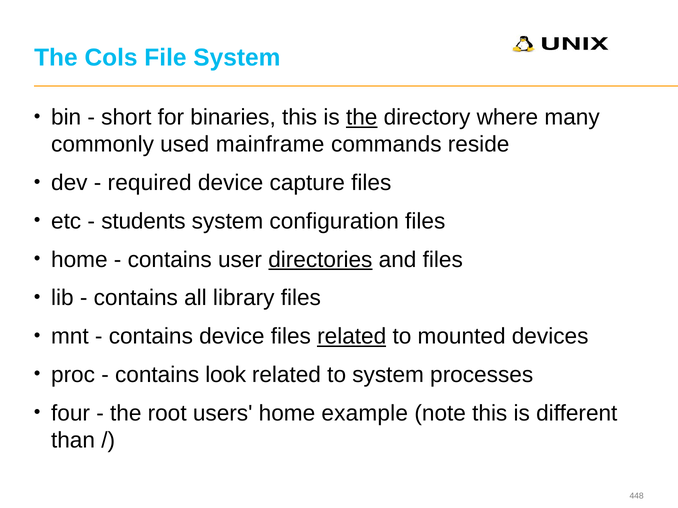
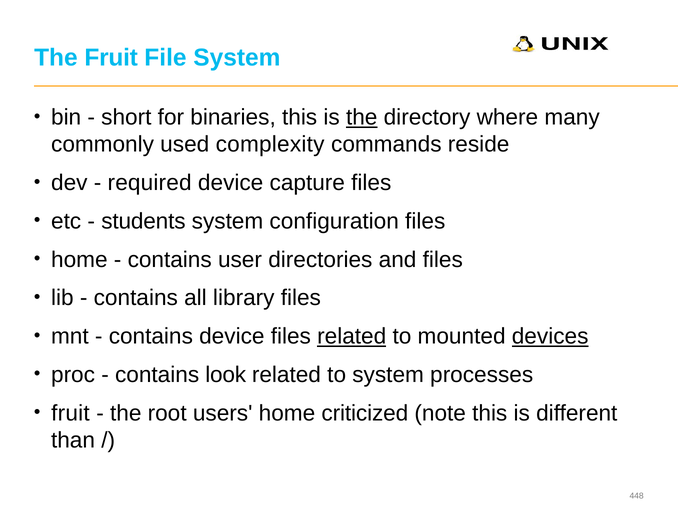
The Cols: Cols -> Fruit
mainframe: mainframe -> complexity
directories underline: present -> none
devices underline: none -> present
four at (71, 414): four -> fruit
example: example -> criticized
